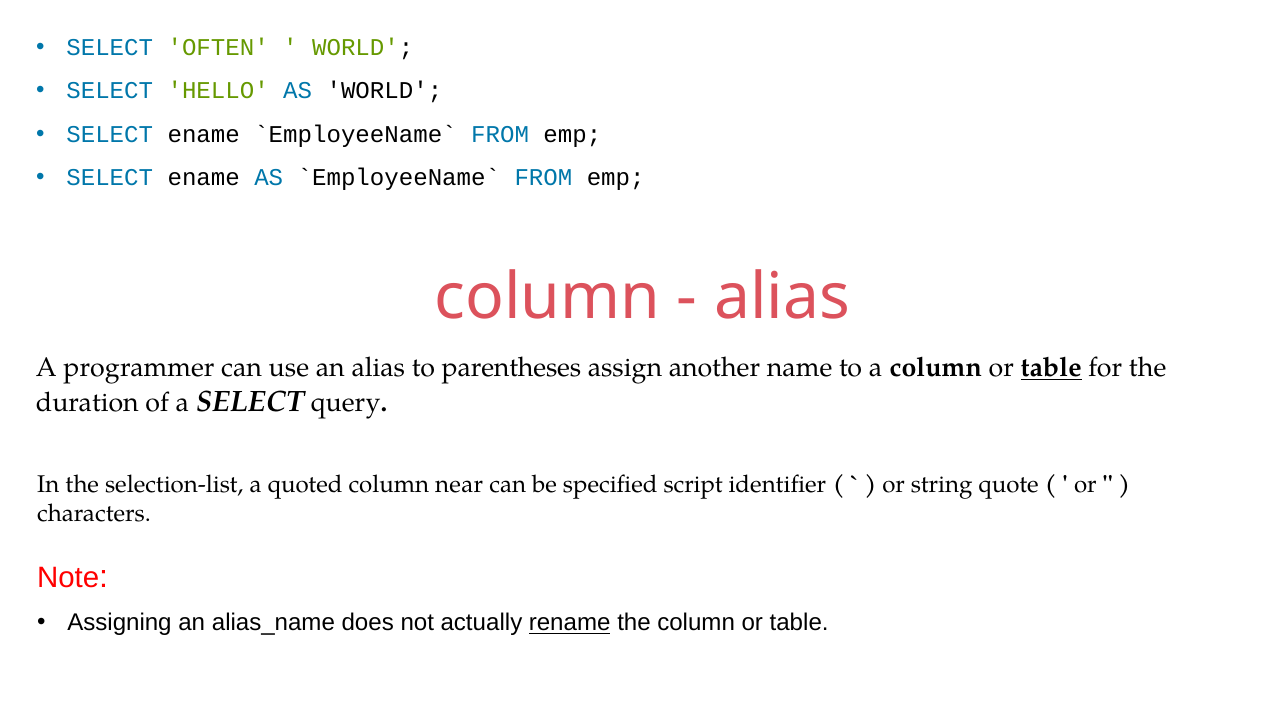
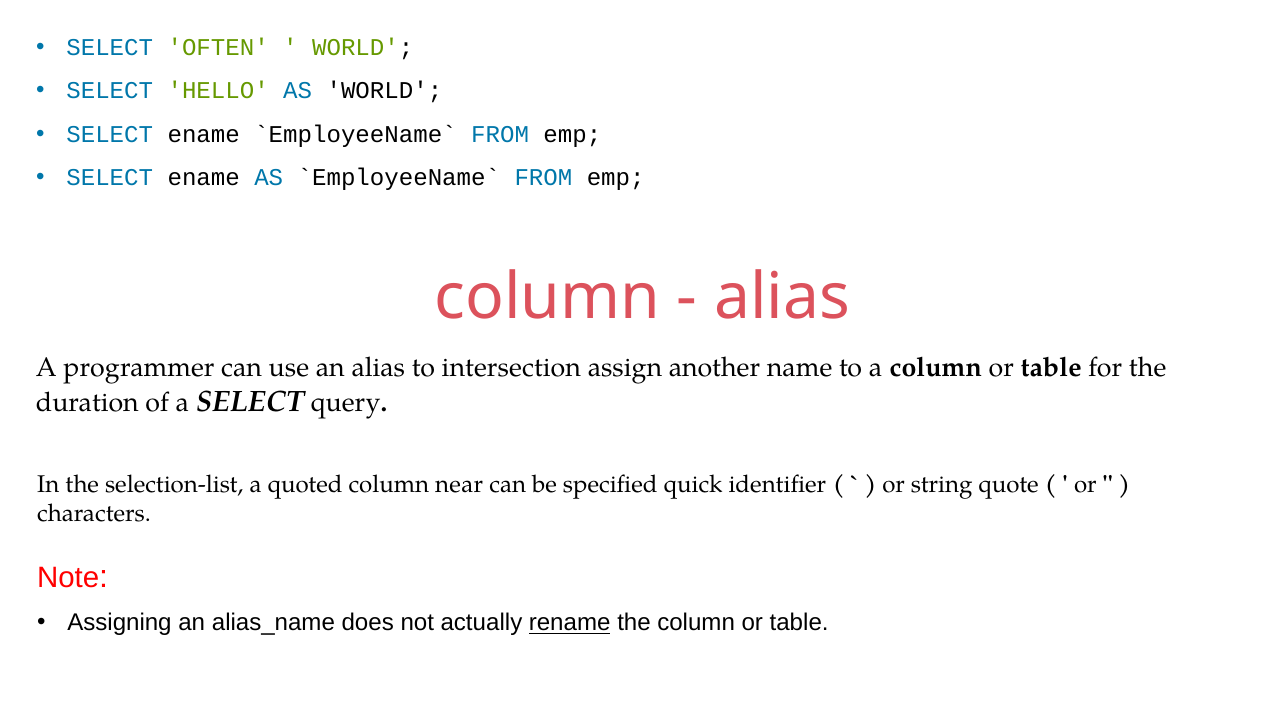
parentheses: parentheses -> intersection
table at (1051, 368) underline: present -> none
script: script -> quick
